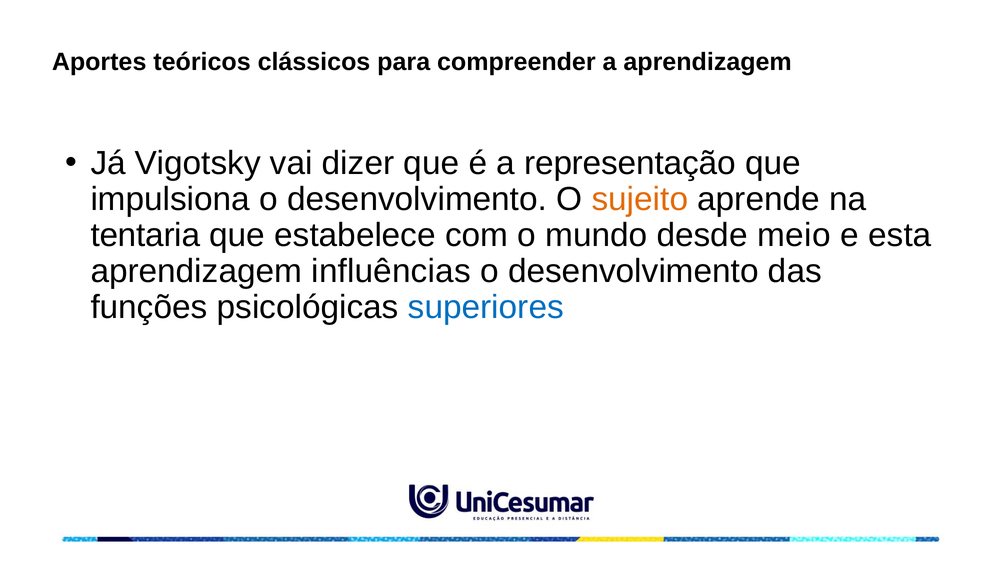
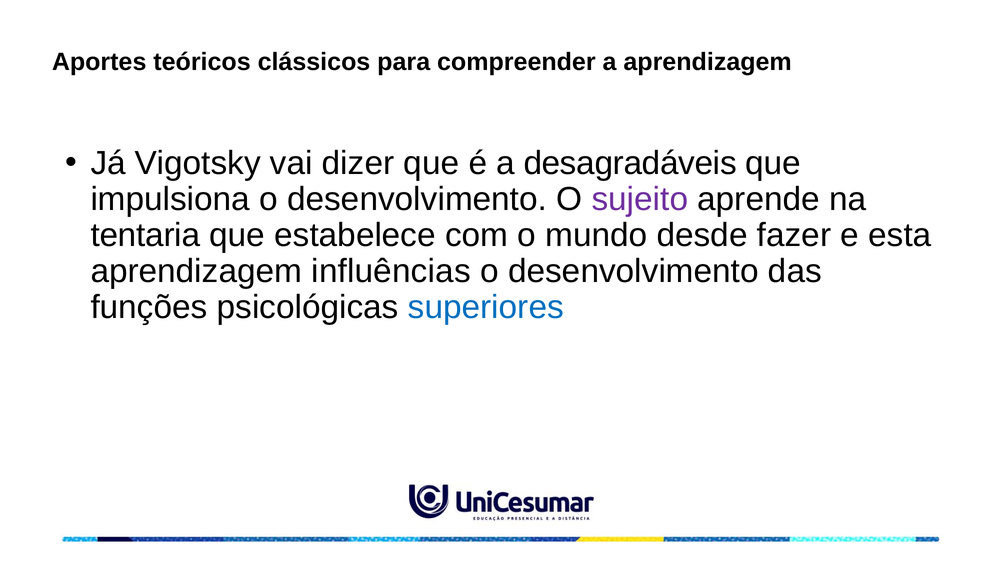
representação: representação -> desagradáveis
sujeito colour: orange -> purple
meio: meio -> fazer
